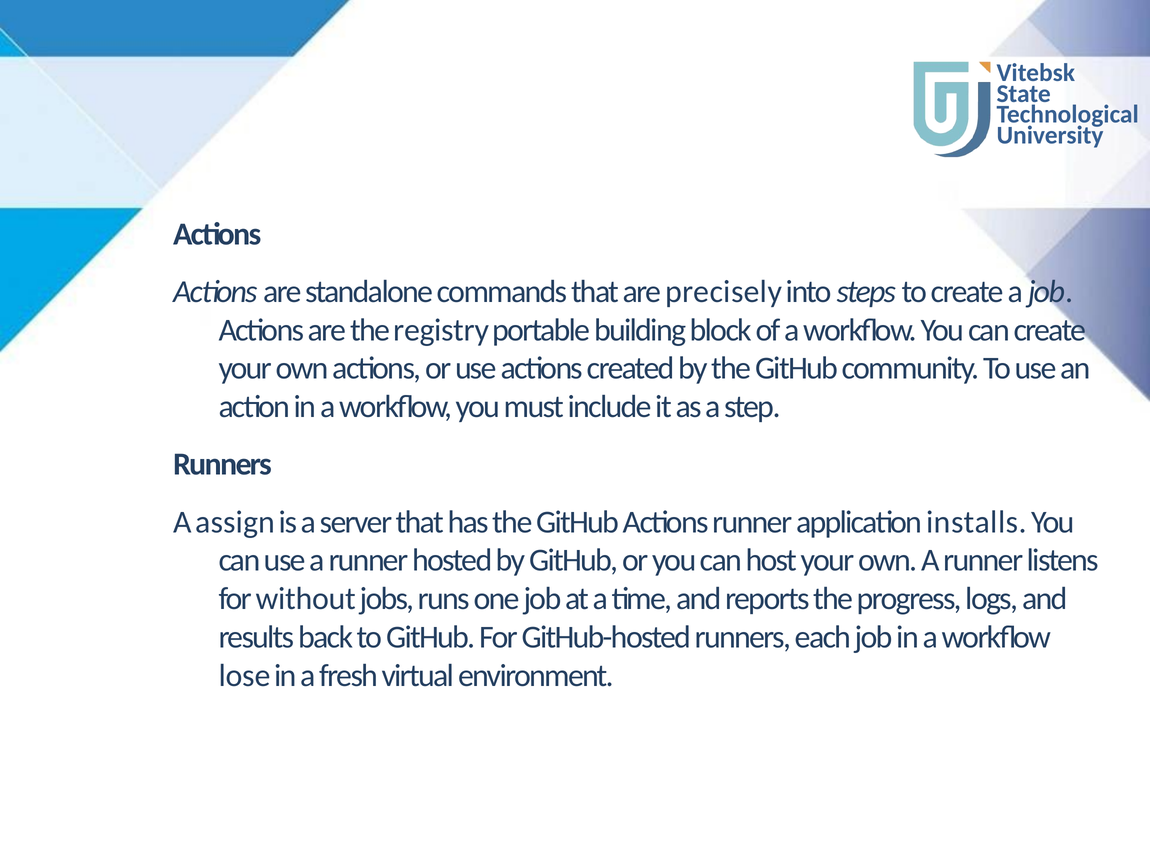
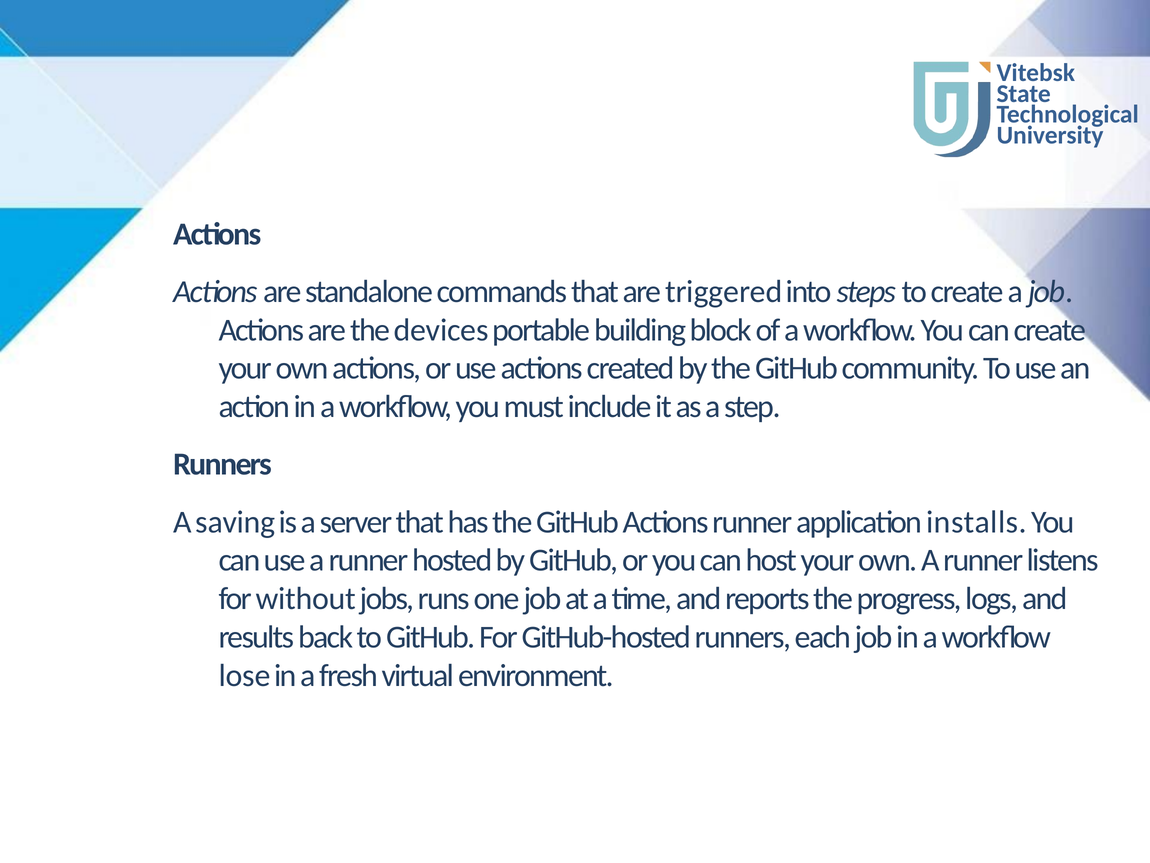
precisely: precisely -> triggered
registry: registry -> devices
assign: assign -> saving
